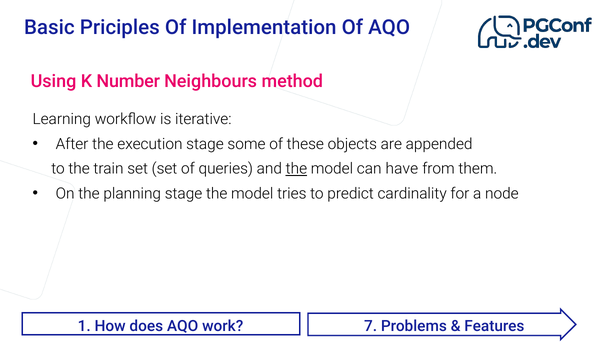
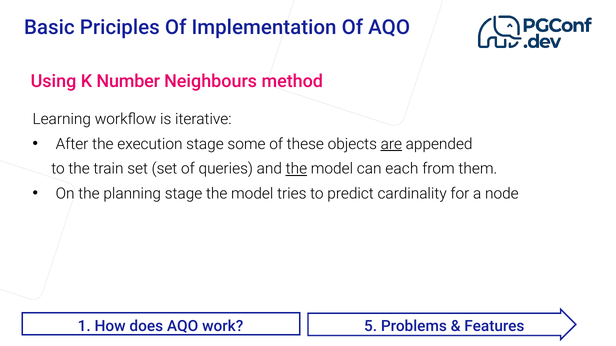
are underline: none -> present
have: have -> each
7: 7 -> 5
